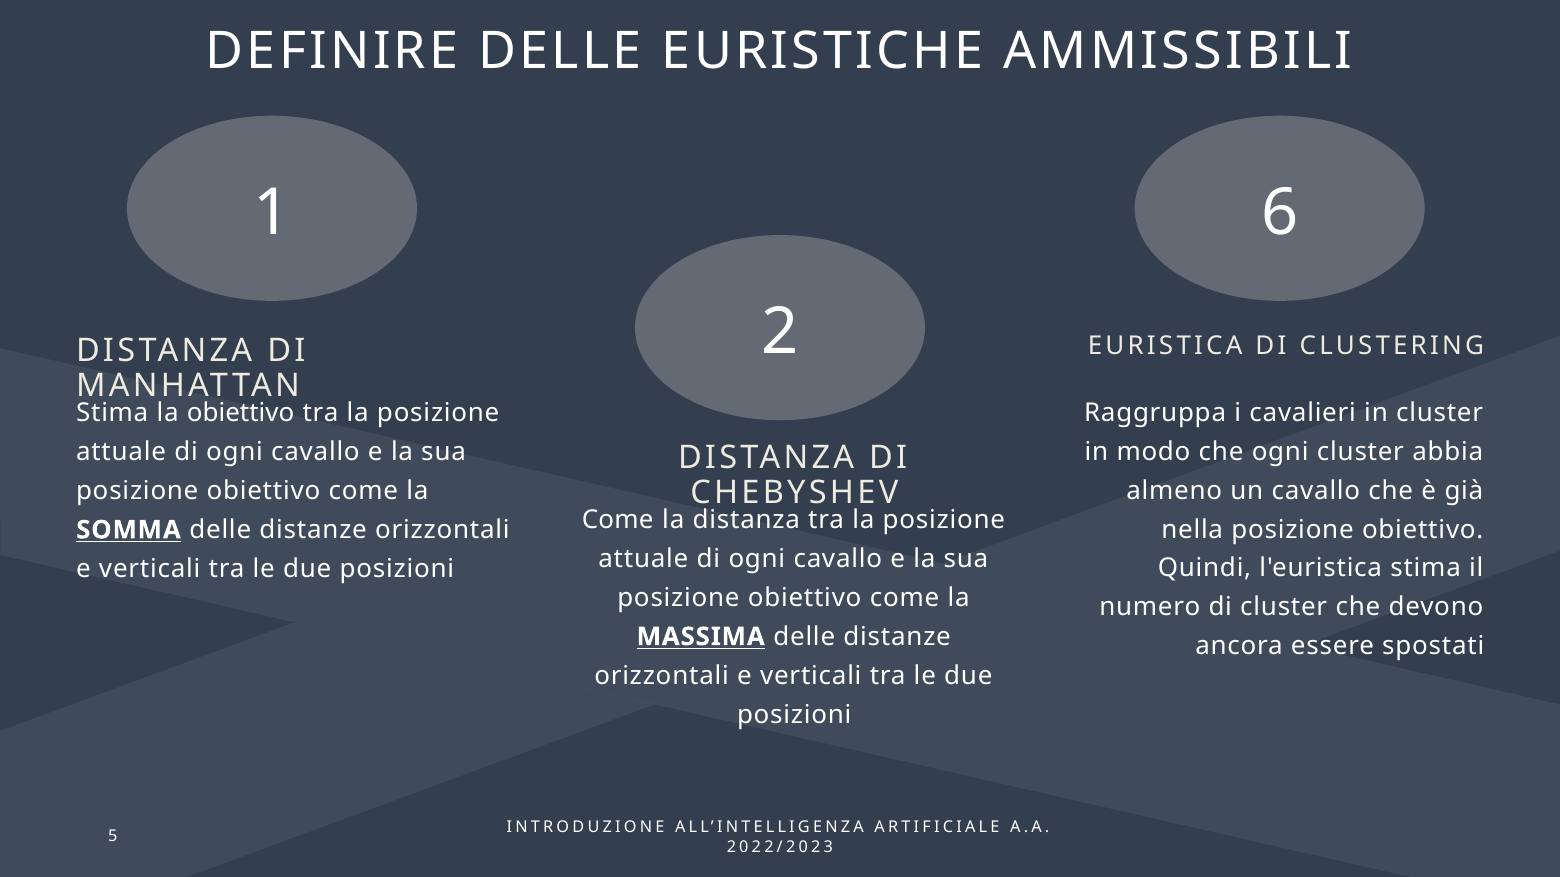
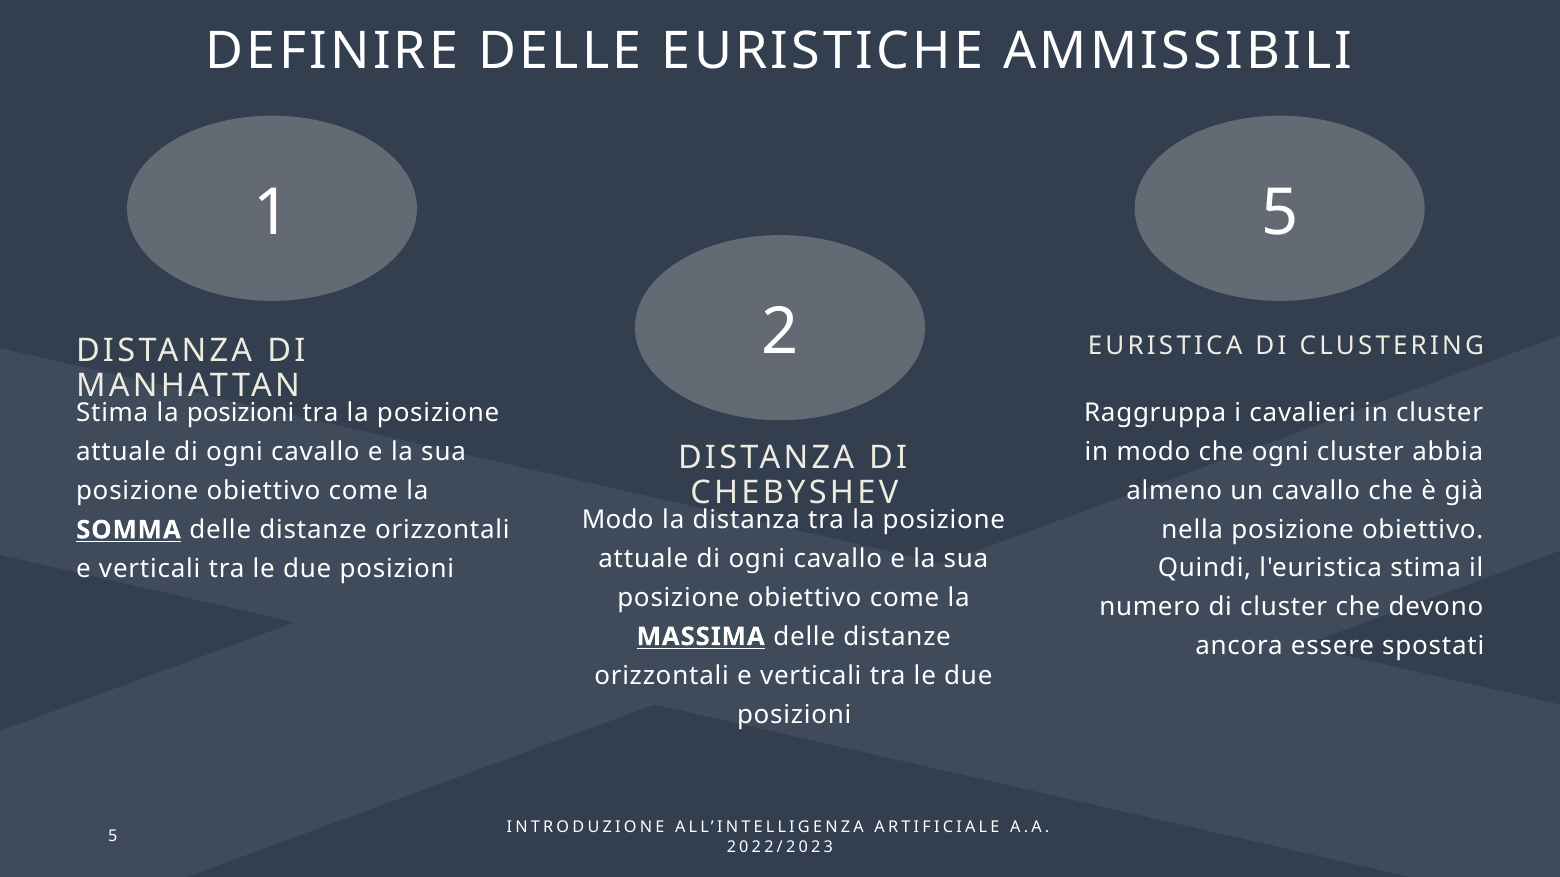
1 6: 6 -> 5
la obiettivo: obiettivo -> posizioni
Come at (618, 520): Come -> Modo
